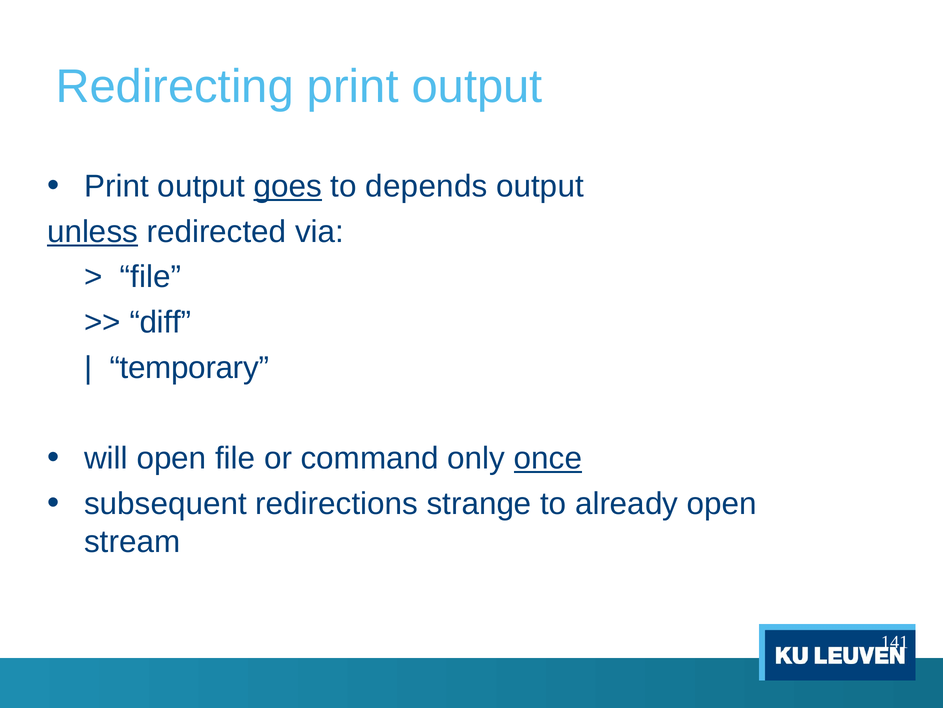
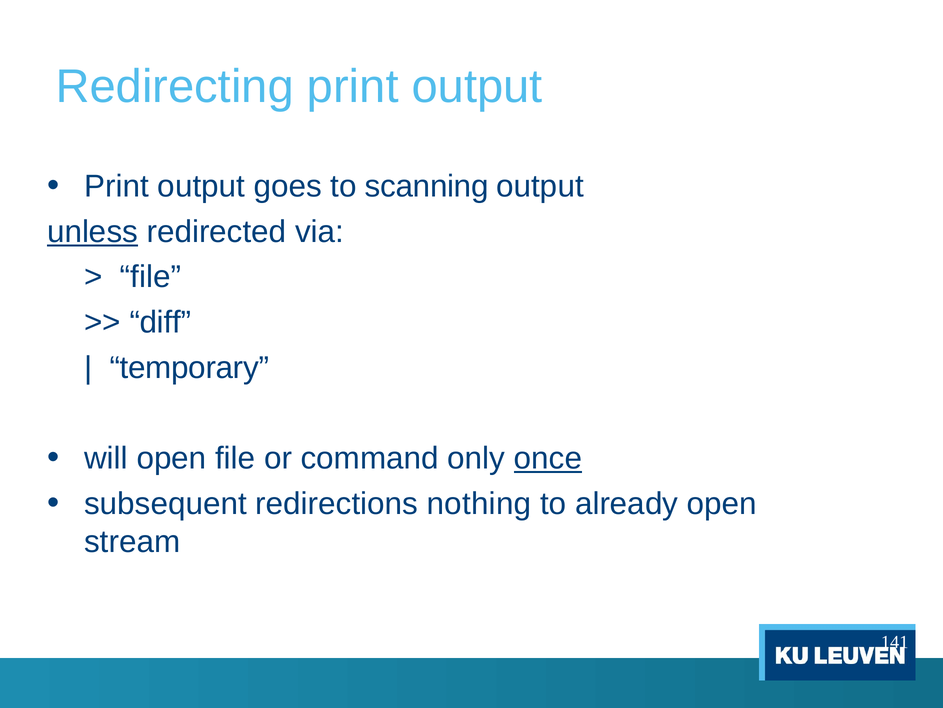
goes underline: present -> none
depends: depends -> scanning
strange: strange -> nothing
